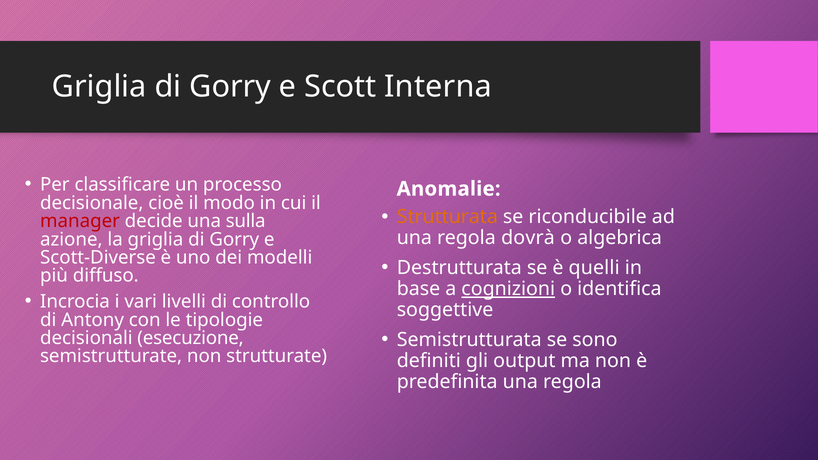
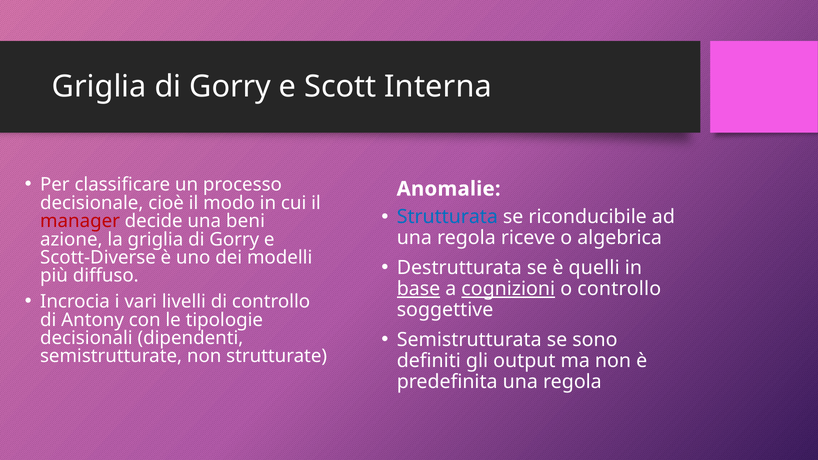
Strutturata colour: orange -> blue
sulla: sulla -> beni
dovrà: dovrà -> riceve
base underline: none -> present
o identifica: identifica -> controllo
esecuzione: esecuzione -> dipendenti
